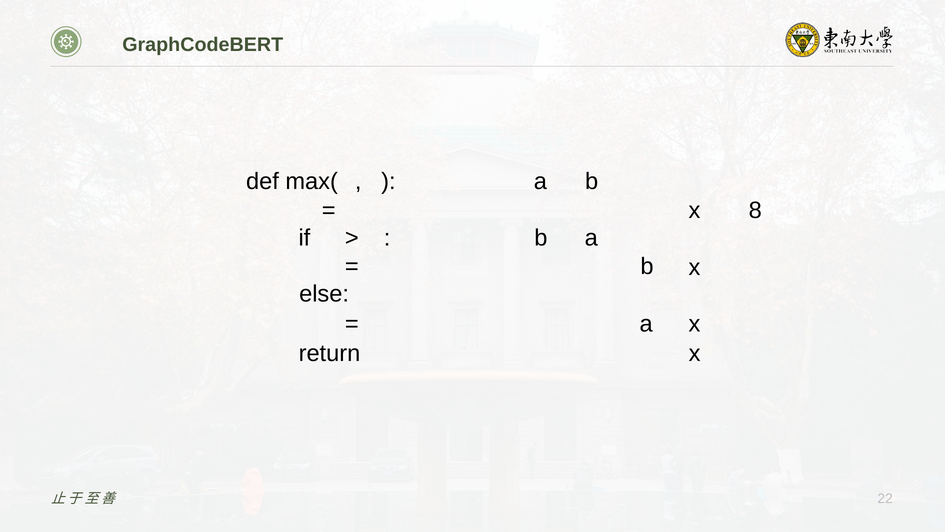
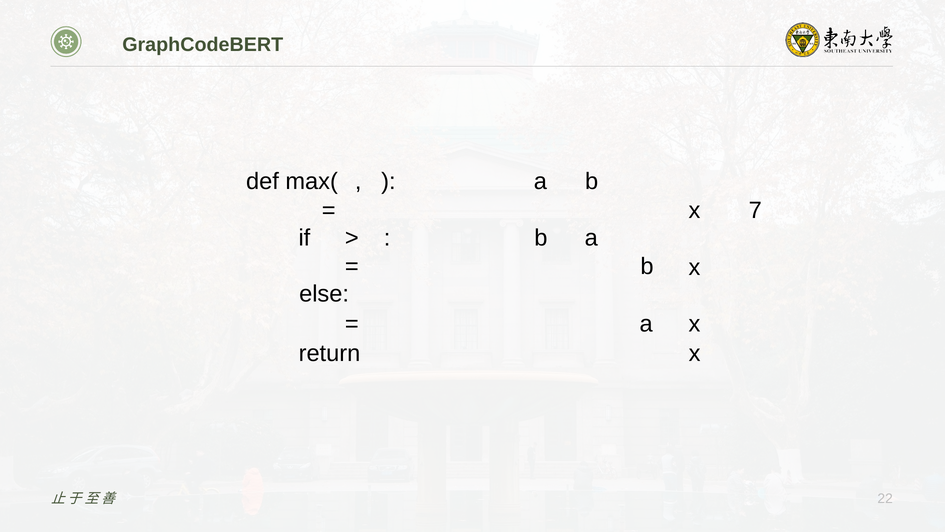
8: 8 -> 7
